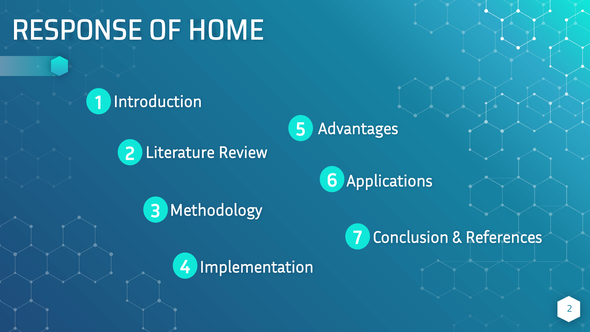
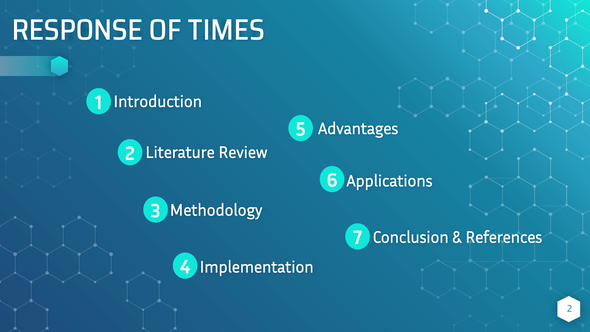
HOME: HOME -> TIMES
